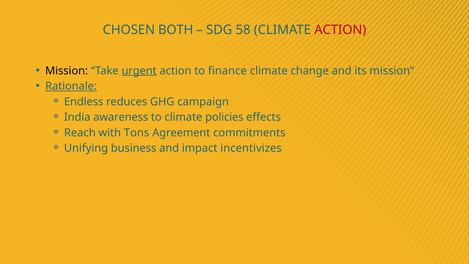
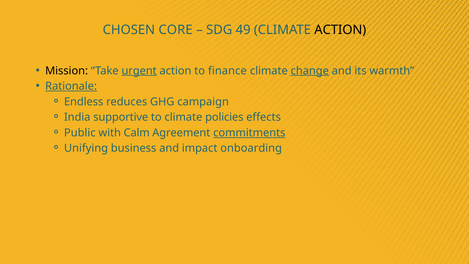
BOTH: BOTH -> CORE
58: 58 -> 49
ACTION at (340, 30) colour: red -> black
change underline: none -> present
its mission: mission -> warmth
awareness: awareness -> supportive
Reach: Reach -> Public
Tons: Tons -> Calm
commitments underline: none -> present
incentivizes: incentivizes -> onboarding
